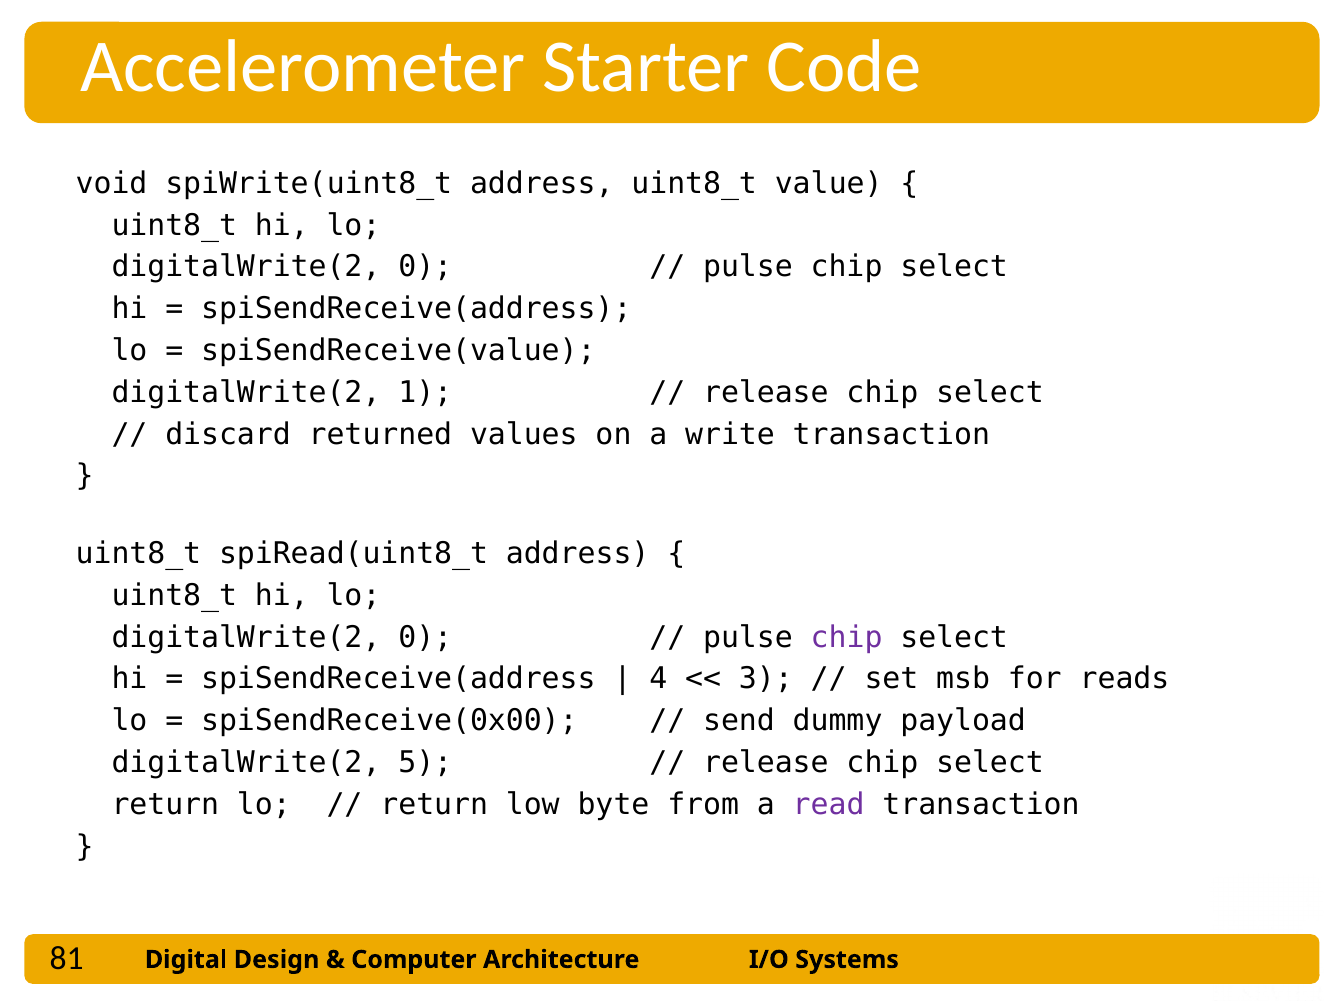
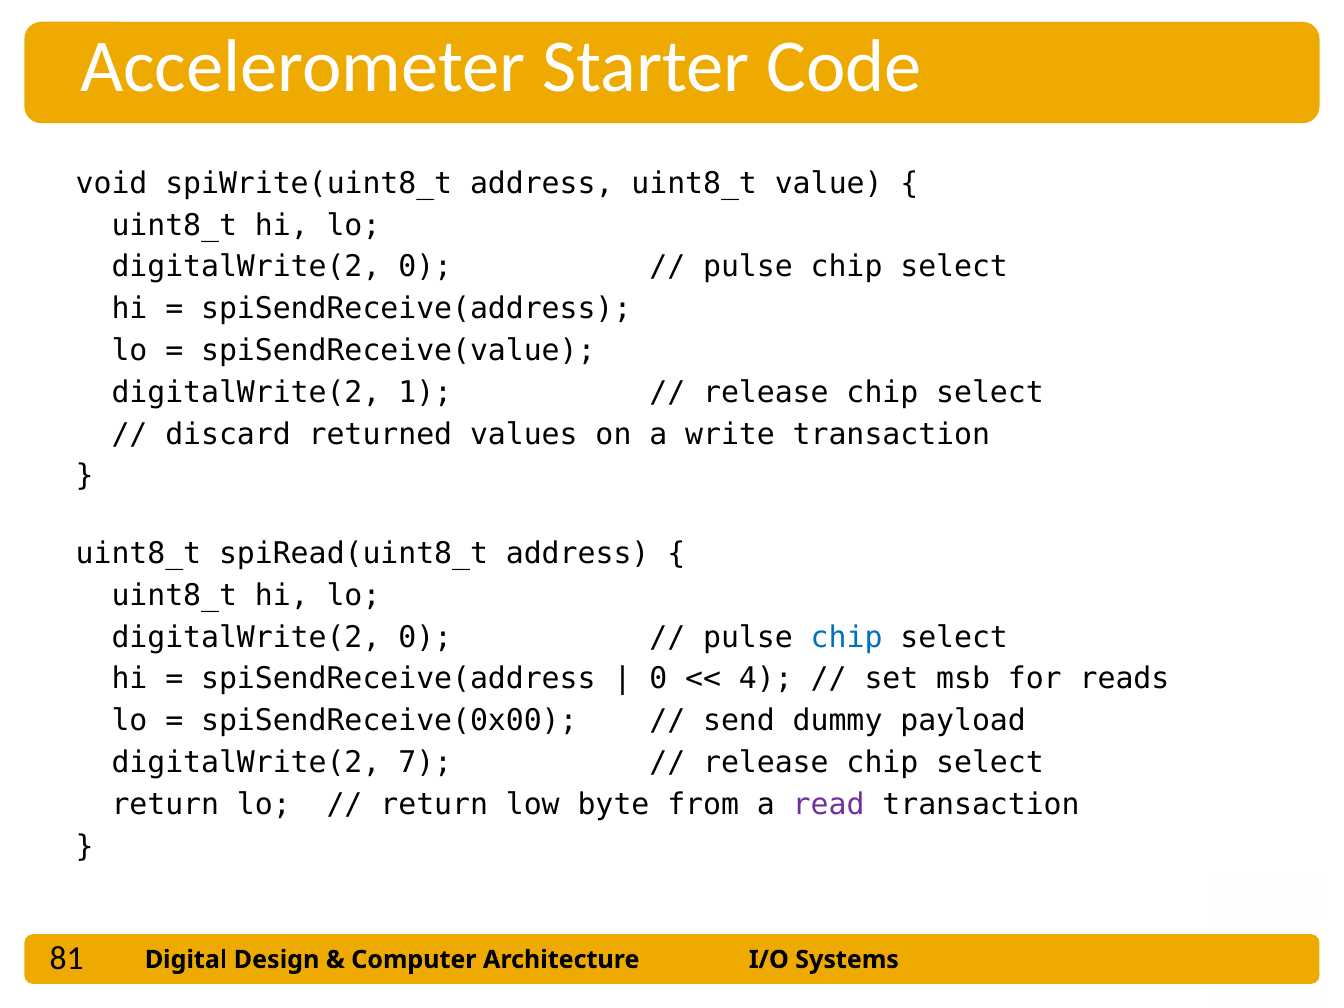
chip at (847, 637) colour: purple -> blue
4 at (658, 679): 4 -> 0
3: 3 -> 4
5: 5 -> 7
